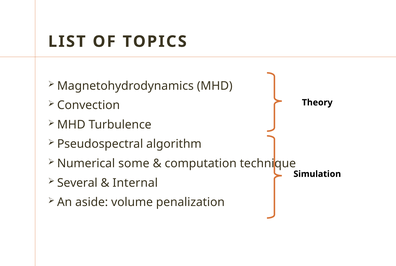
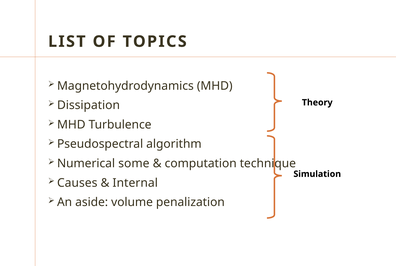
Convection: Convection -> Dissipation
Several: Several -> Causes
